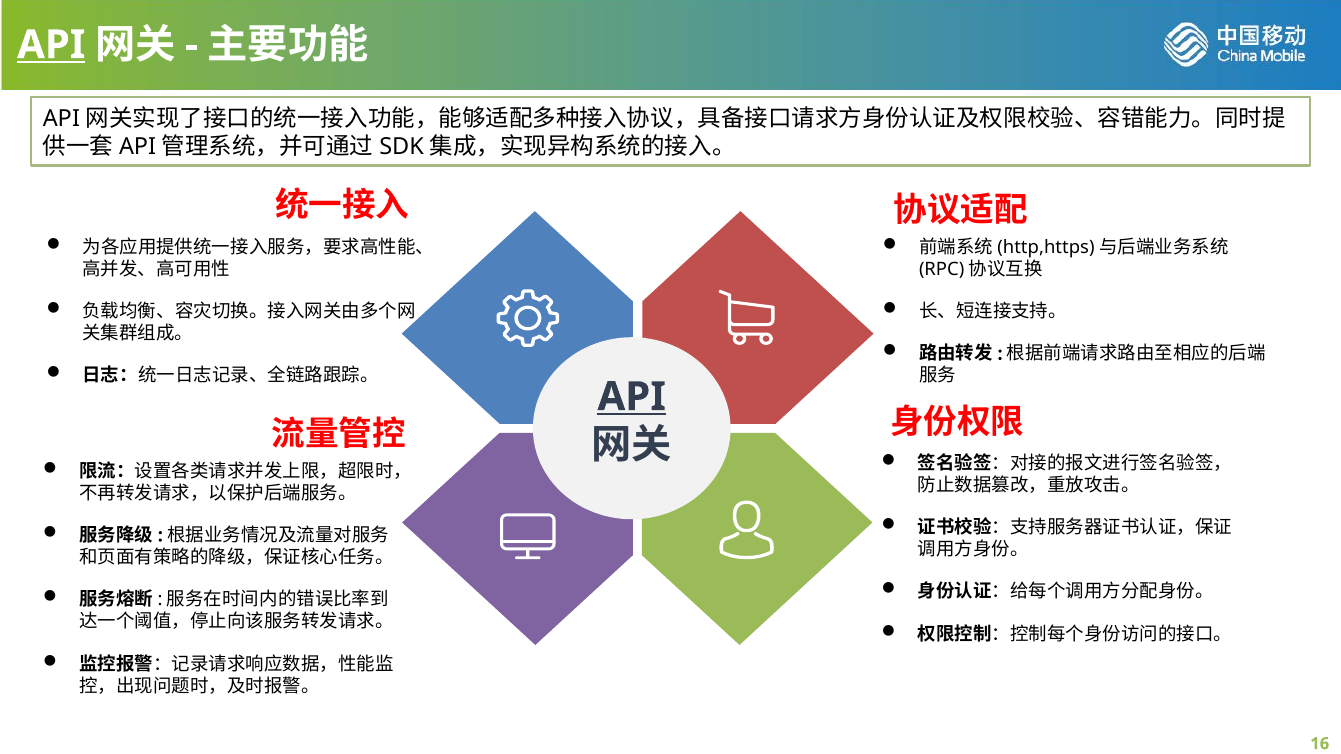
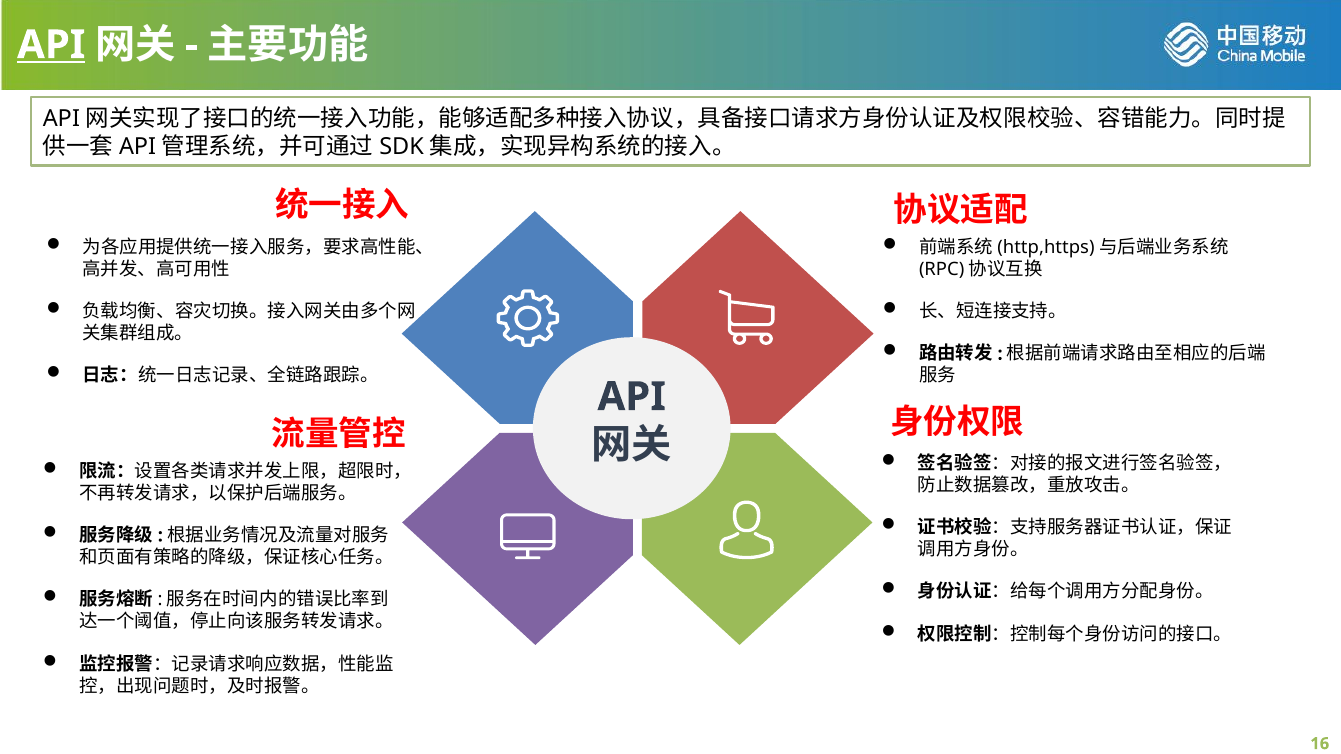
API at (632, 397) underline: present -> none
